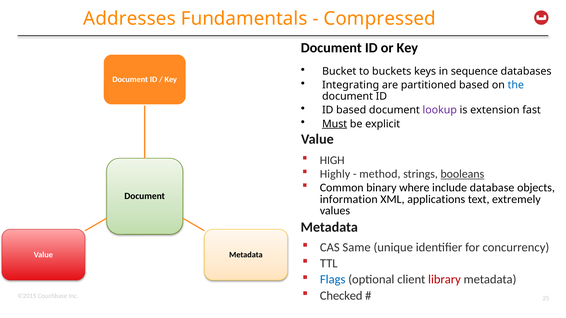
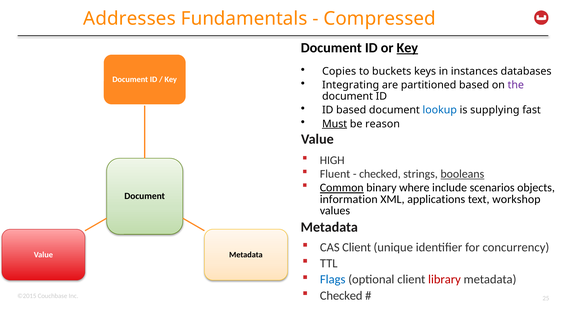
Key at (407, 48) underline: none -> present
Bucket: Bucket -> Copies
sequence: sequence -> instances
the colour: blue -> purple
lookup colour: purple -> blue
extension: extension -> supplying
explicit: explicit -> reason
Highly: Highly -> Fluent
method at (380, 174): method -> checked
Common underline: none -> present
database: database -> scenarios
extremely: extremely -> workshop
CAS Same: Same -> Client
